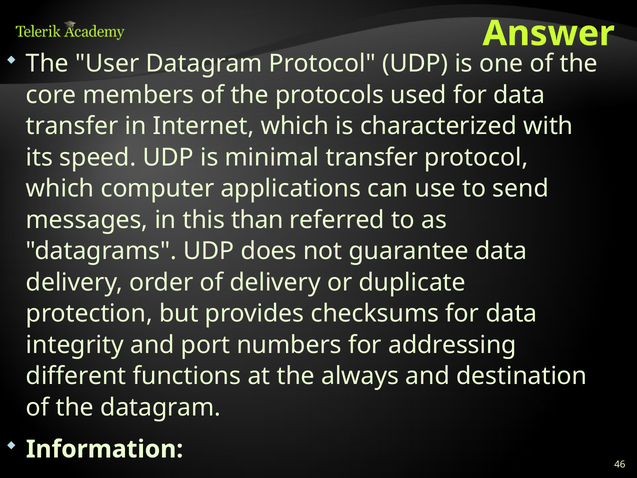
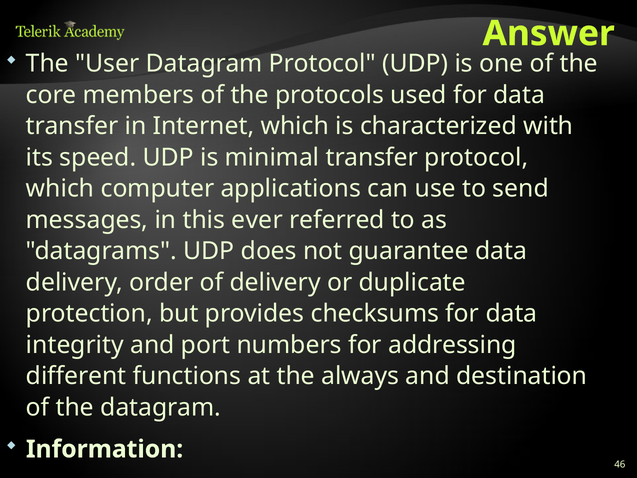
than: than -> ever
